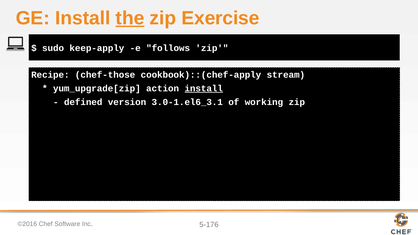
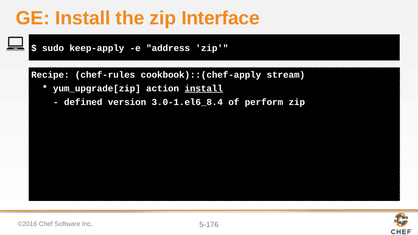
the underline: present -> none
Exercise: Exercise -> Interface
follows: follows -> address
chef-those: chef-those -> chef-rules
3.0-1.el6_3.1: 3.0-1.el6_3.1 -> 3.0-1.el6_8.4
working: working -> perform
